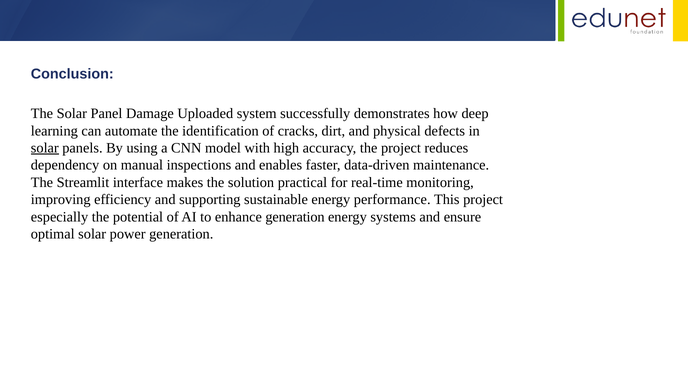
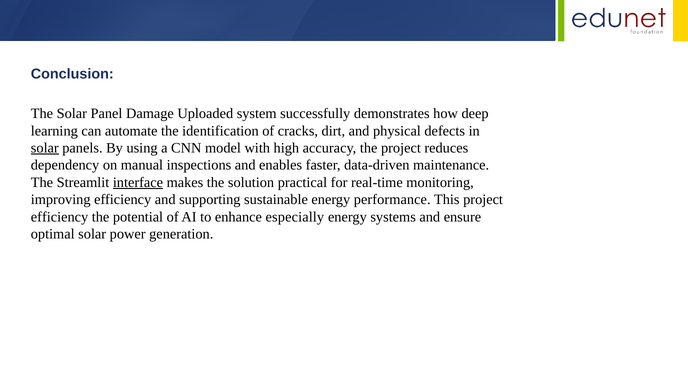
interface underline: none -> present
especially at (60, 217): especially -> efficiency
enhance generation: generation -> especially
